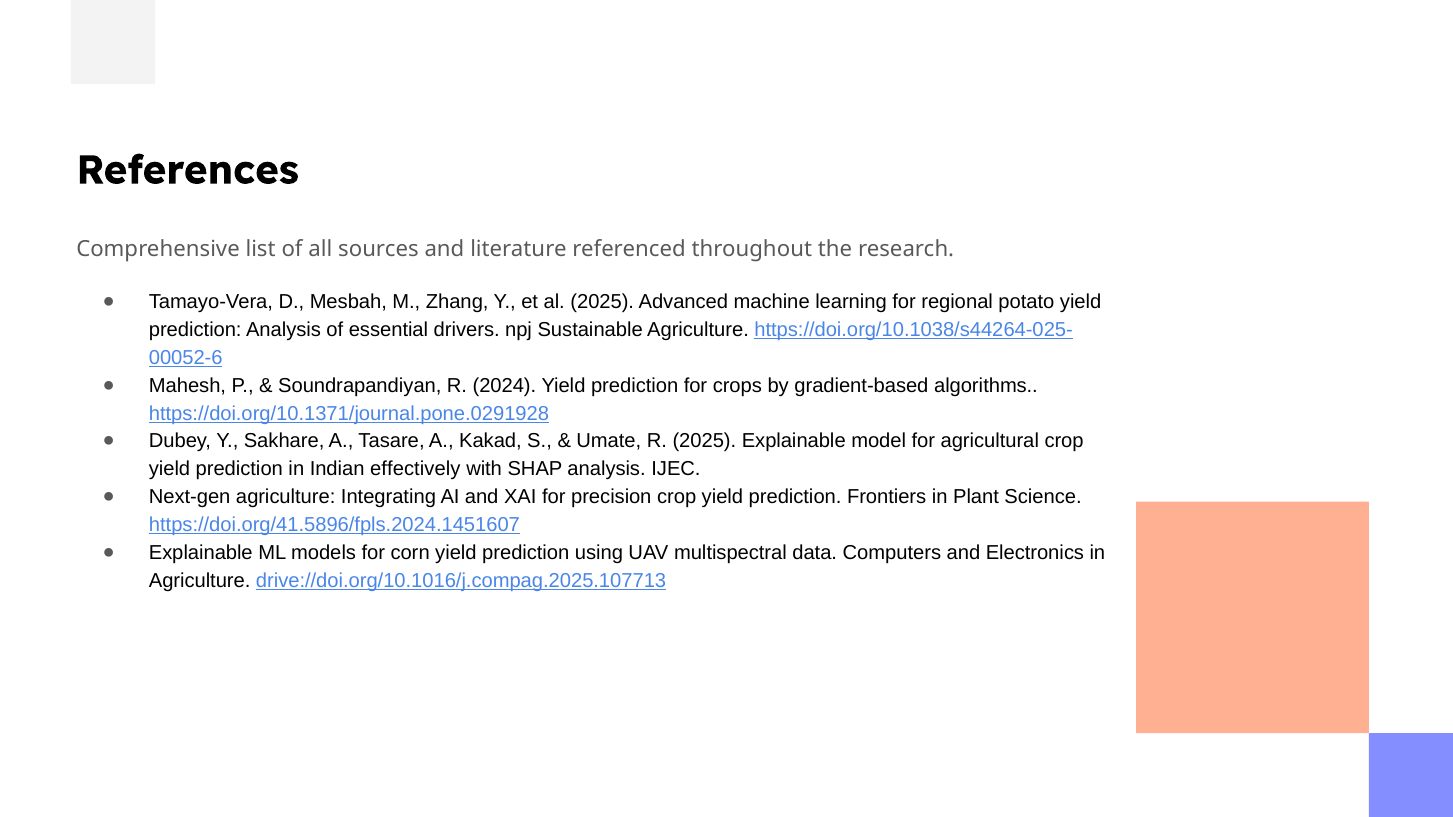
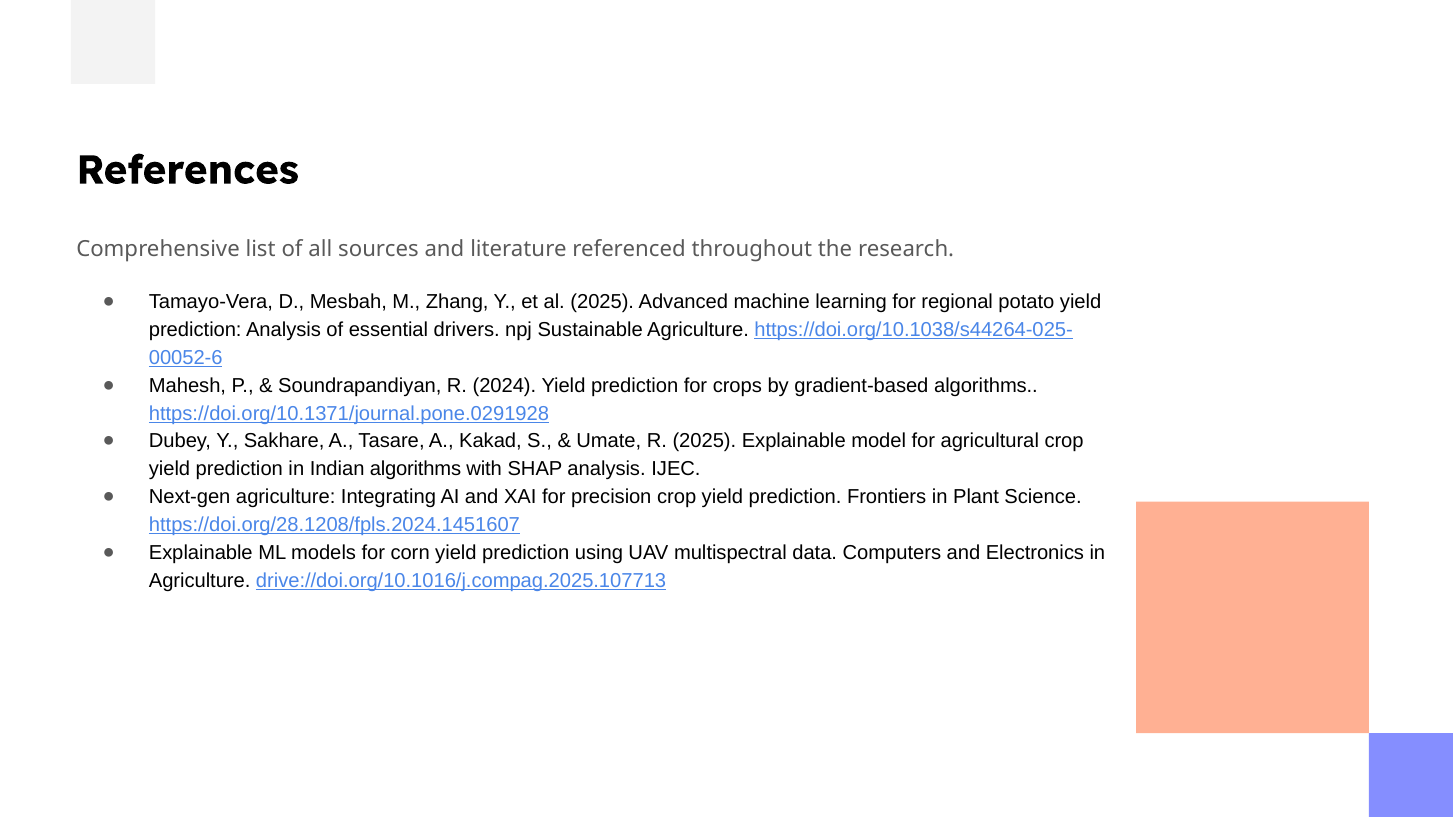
Indian effectively: effectively -> algorithms
https://doi.org/41.5896/fpls.2024.1451607: https://doi.org/41.5896/fpls.2024.1451607 -> https://doi.org/28.1208/fpls.2024.1451607
